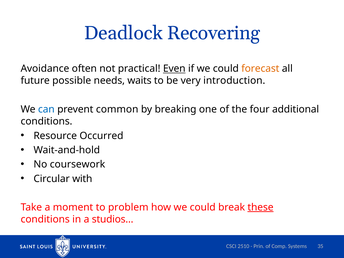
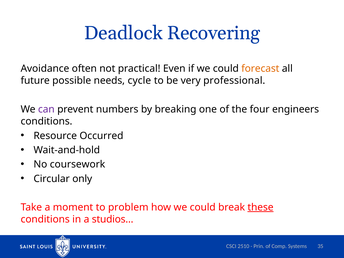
Even underline: present -> none
waits: waits -> cycle
introduction: introduction -> professional
can colour: blue -> purple
common: common -> numbers
additional: additional -> engineers
with: with -> only
